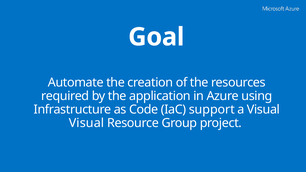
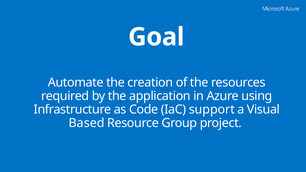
Visual at (87, 123): Visual -> Based
